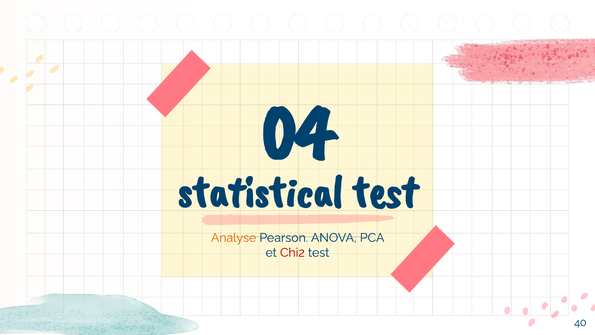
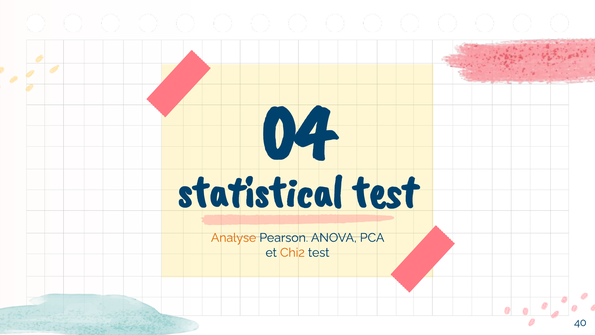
Chi2 colour: red -> orange
